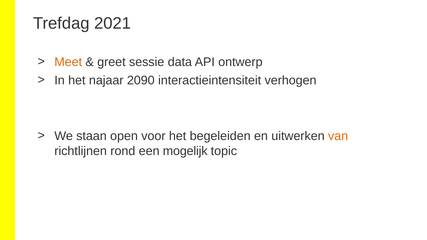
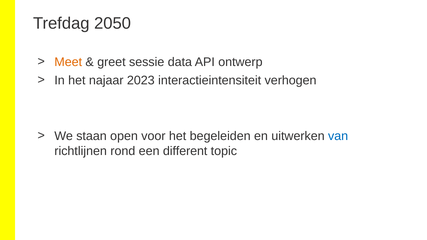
2021: 2021 -> 2050
2090: 2090 -> 2023
van colour: orange -> blue
mogelijk: mogelijk -> different
